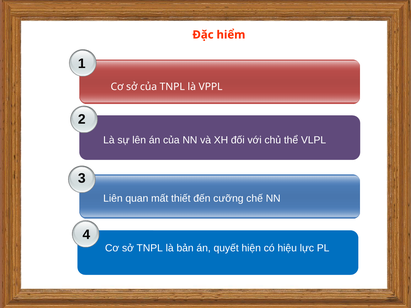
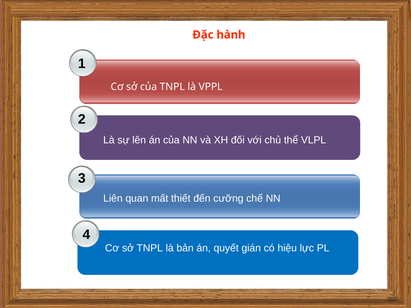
hiểm: hiểm -> hành
hiện: hiện -> gián
